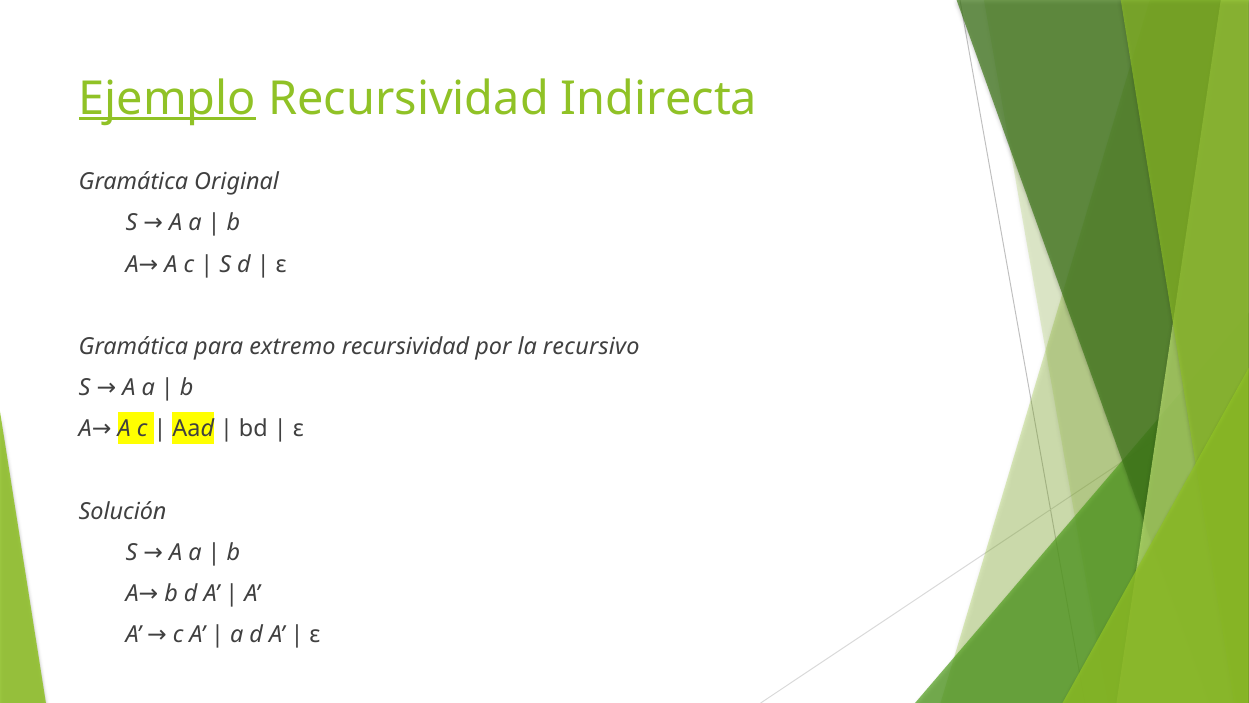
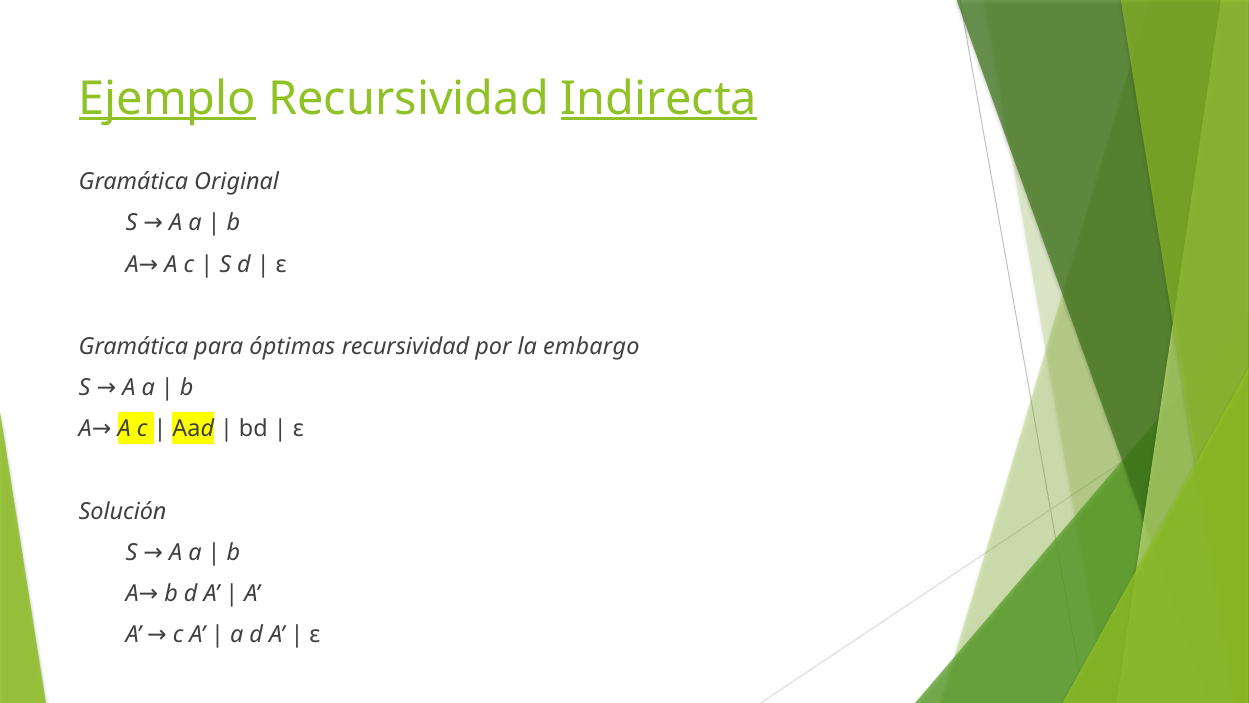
Indirecta underline: none -> present
extremo: extremo -> óptimas
recursivo: recursivo -> embargo
